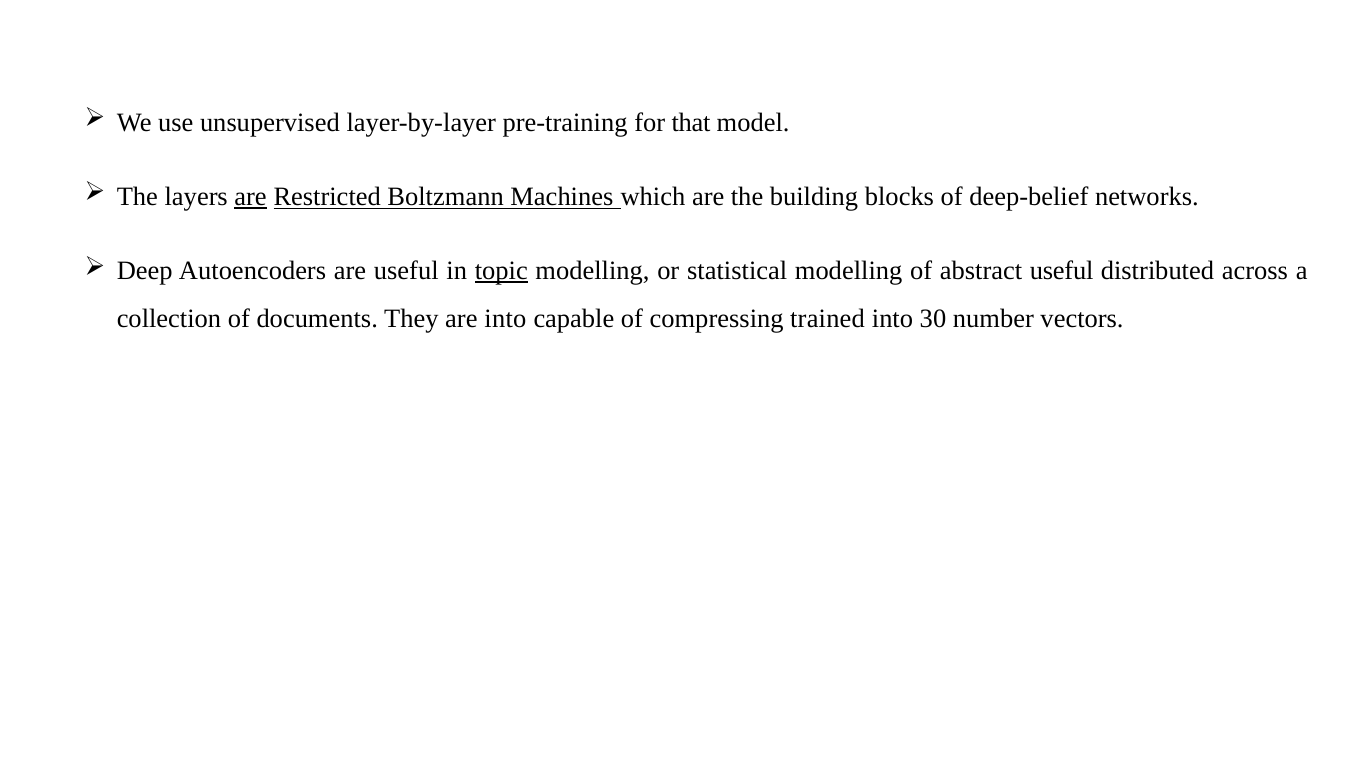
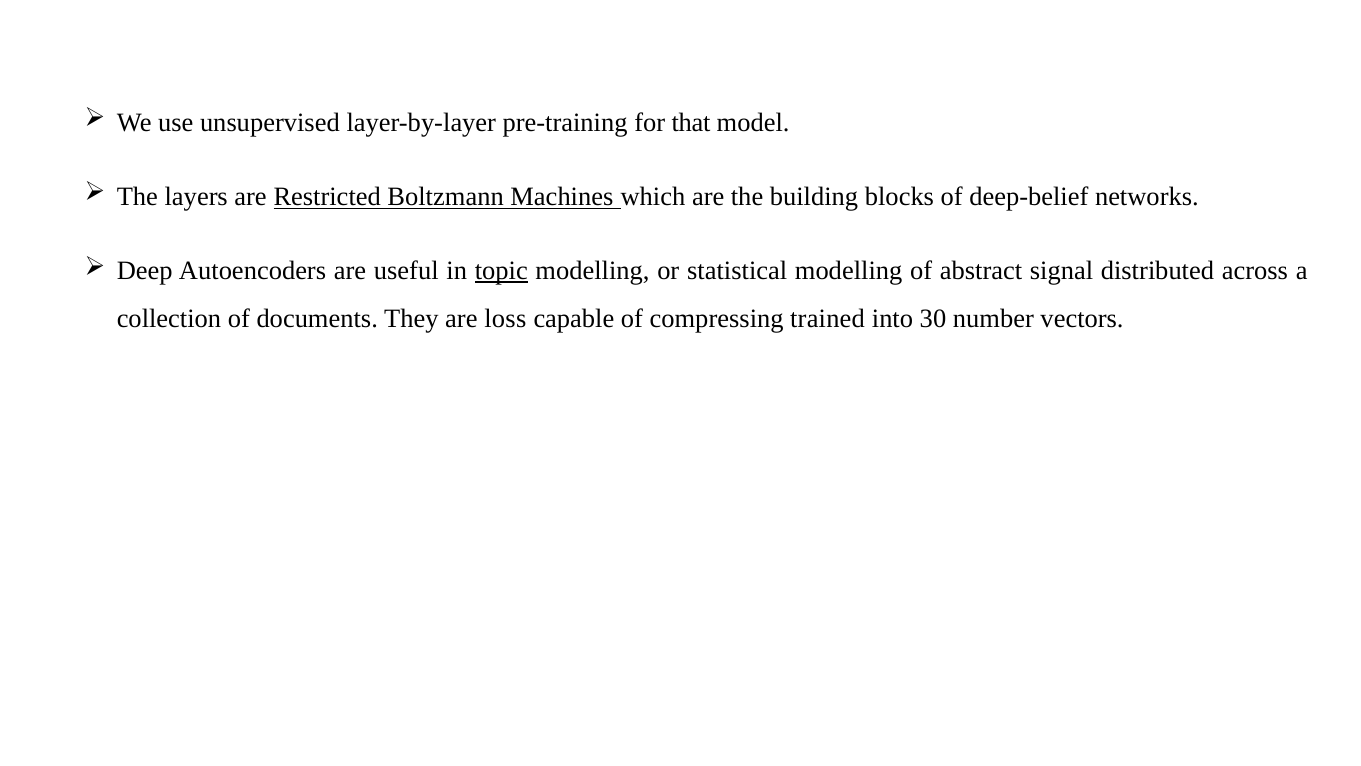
are at (251, 196) underline: present -> none
abstract useful: useful -> signal
are into: into -> loss
